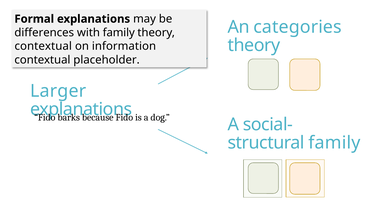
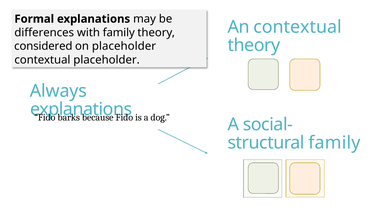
An categories: categories -> contextual
contextual at (43, 46): contextual -> considered
on information: information -> placeholder
Larger: Larger -> Always
